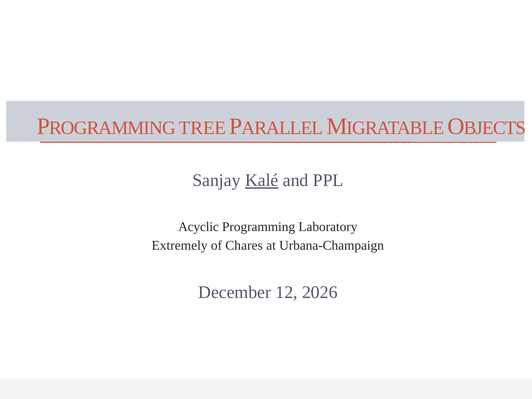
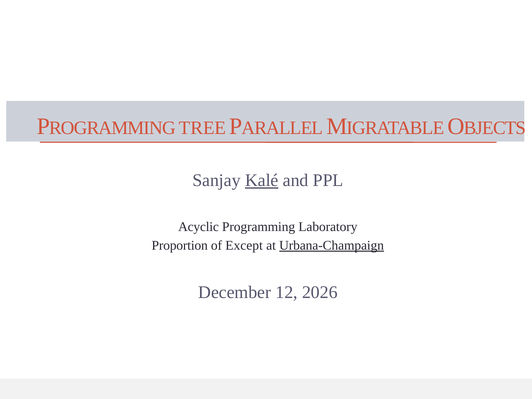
Extremely: Extremely -> Proportion
Chares: Chares -> Except
Urbana-Champaign underline: none -> present
